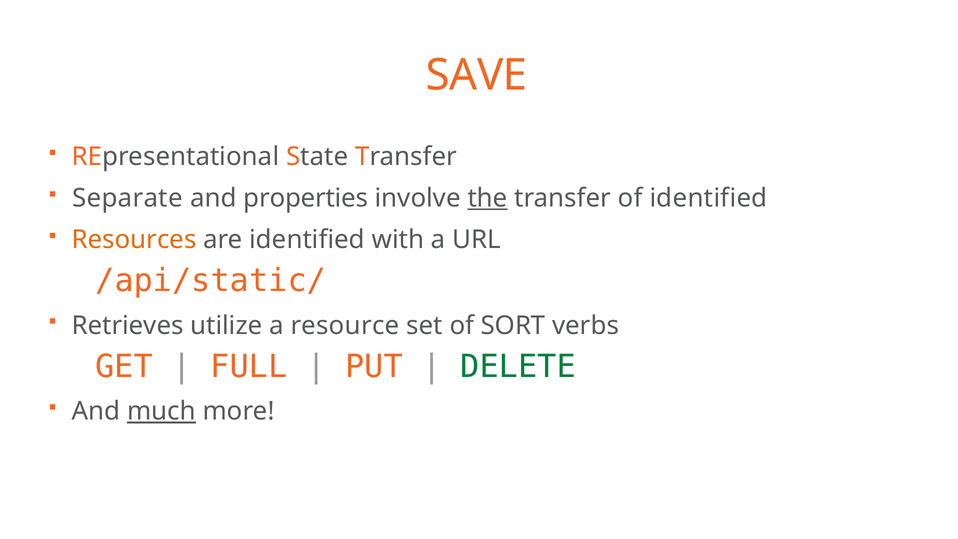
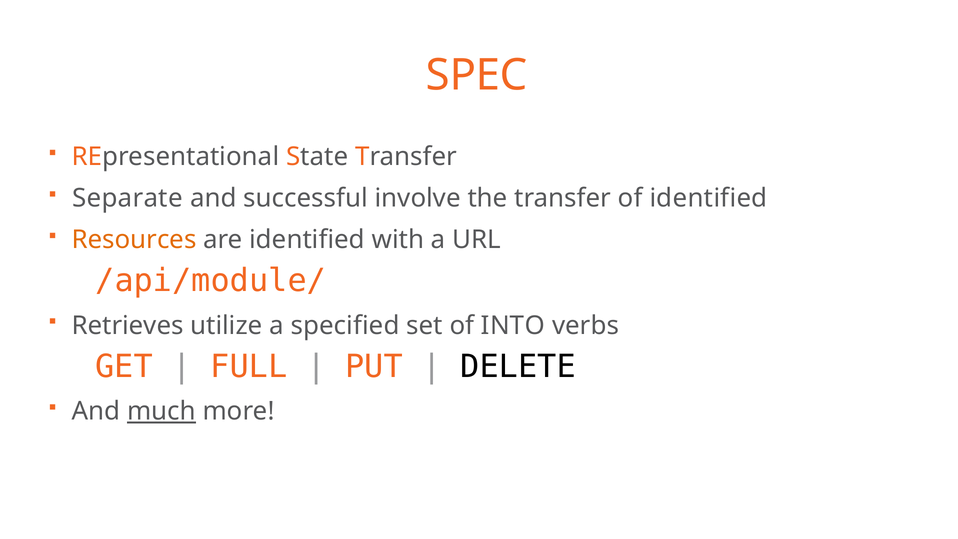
SAVE: SAVE -> SPEC
properties: properties -> successful
the underline: present -> none
/api/static/: /api/static/ -> /api/module/
resource: resource -> specified
SORT: SORT -> INTO
DELETE colour: green -> black
